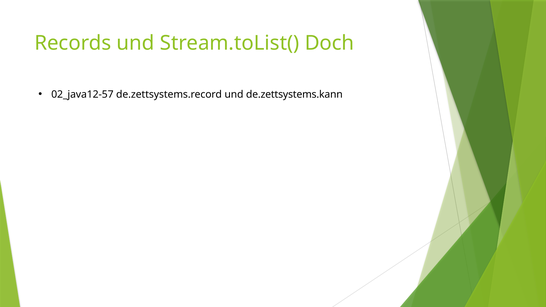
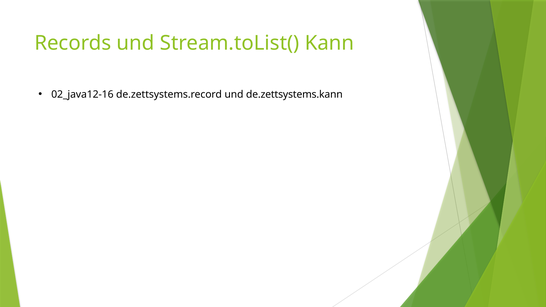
Doch: Doch -> Kann
02_java12-57: 02_java12-57 -> 02_java12-16
